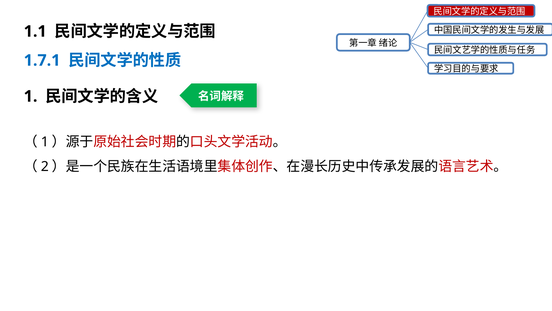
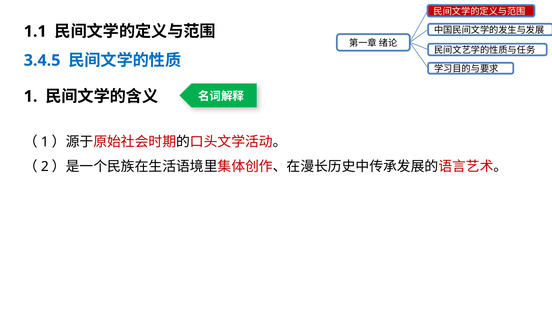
1.7.1: 1.7.1 -> 3.4.5
